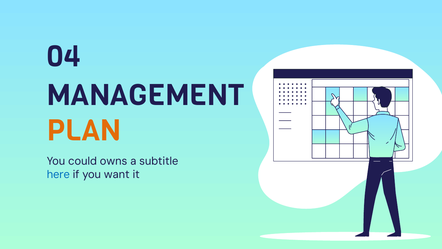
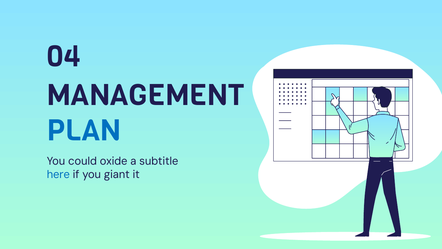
PLAN colour: orange -> blue
owns: owns -> oxide
want: want -> giant
